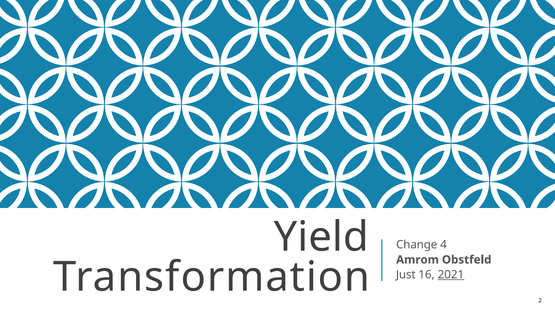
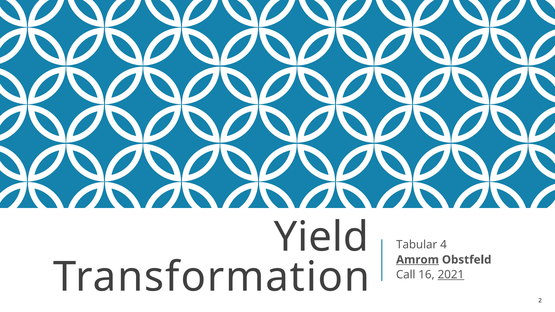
Change: Change -> Tabular
Amrom underline: none -> present
Just: Just -> Call
